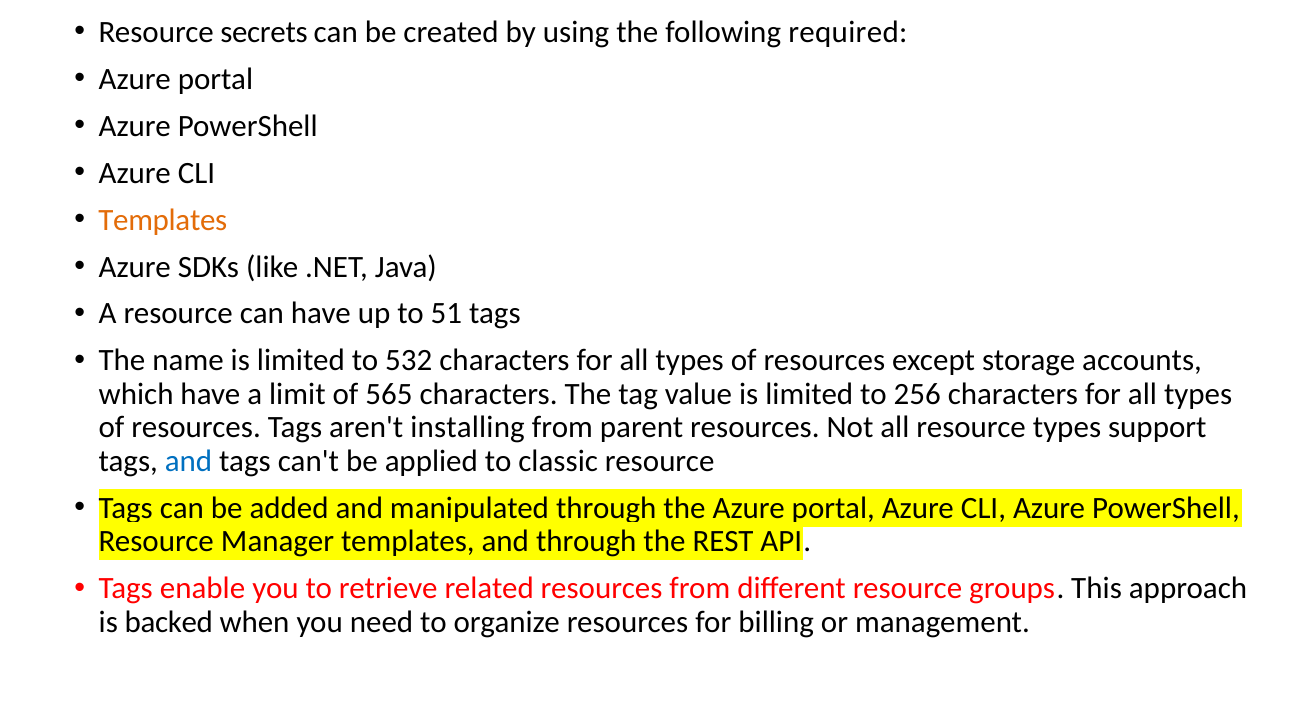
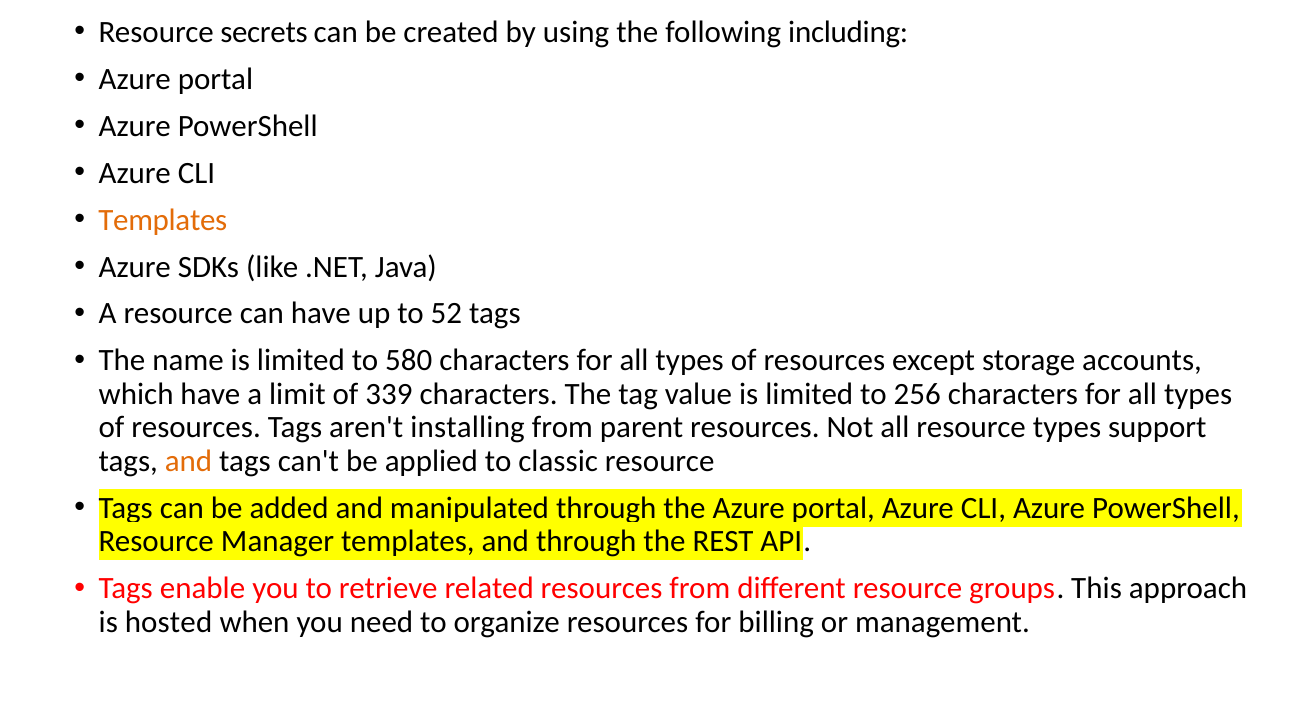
required: required -> including
51: 51 -> 52
532: 532 -> 580
565: 565 -> 339
and at (189, 461) colour: blue -> orange
backed: backed -> hosted
